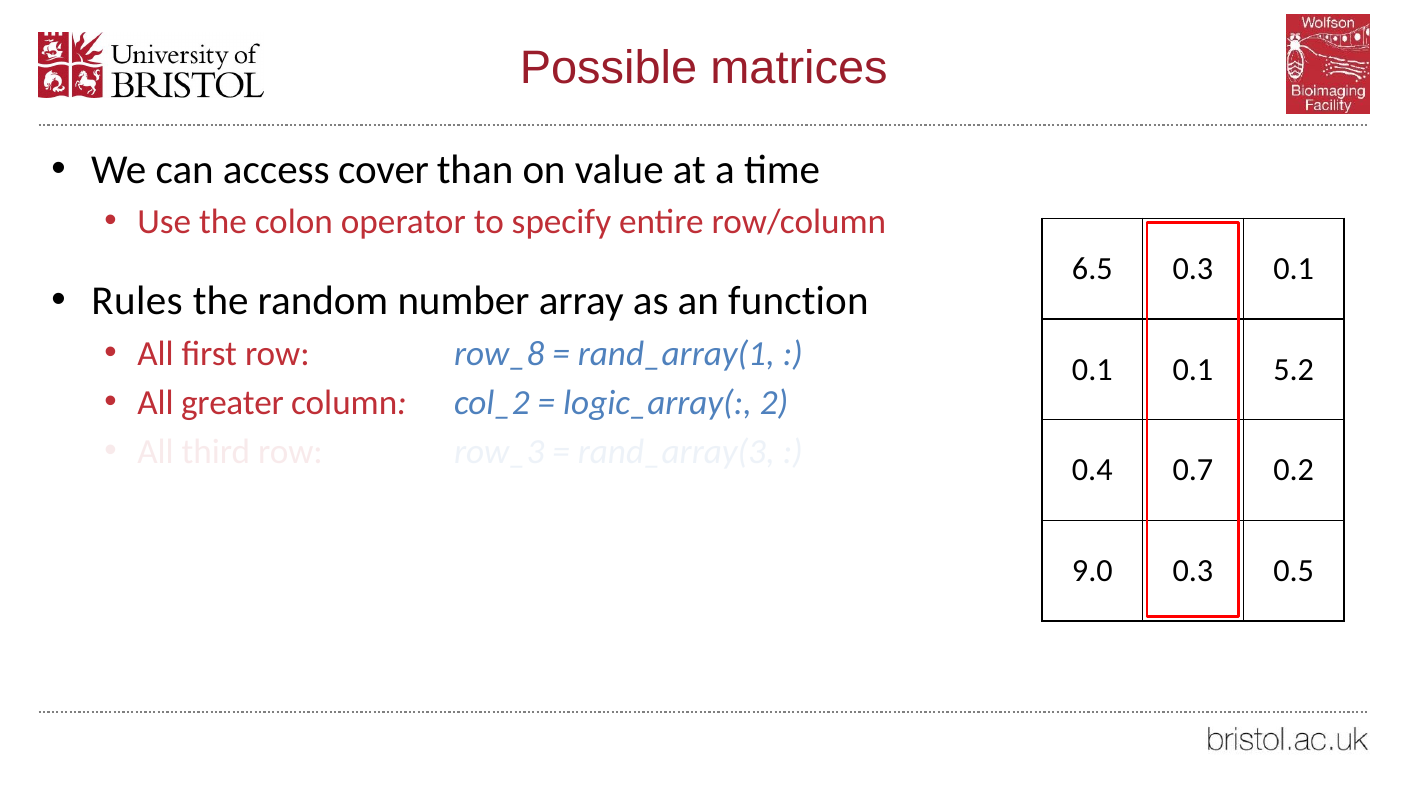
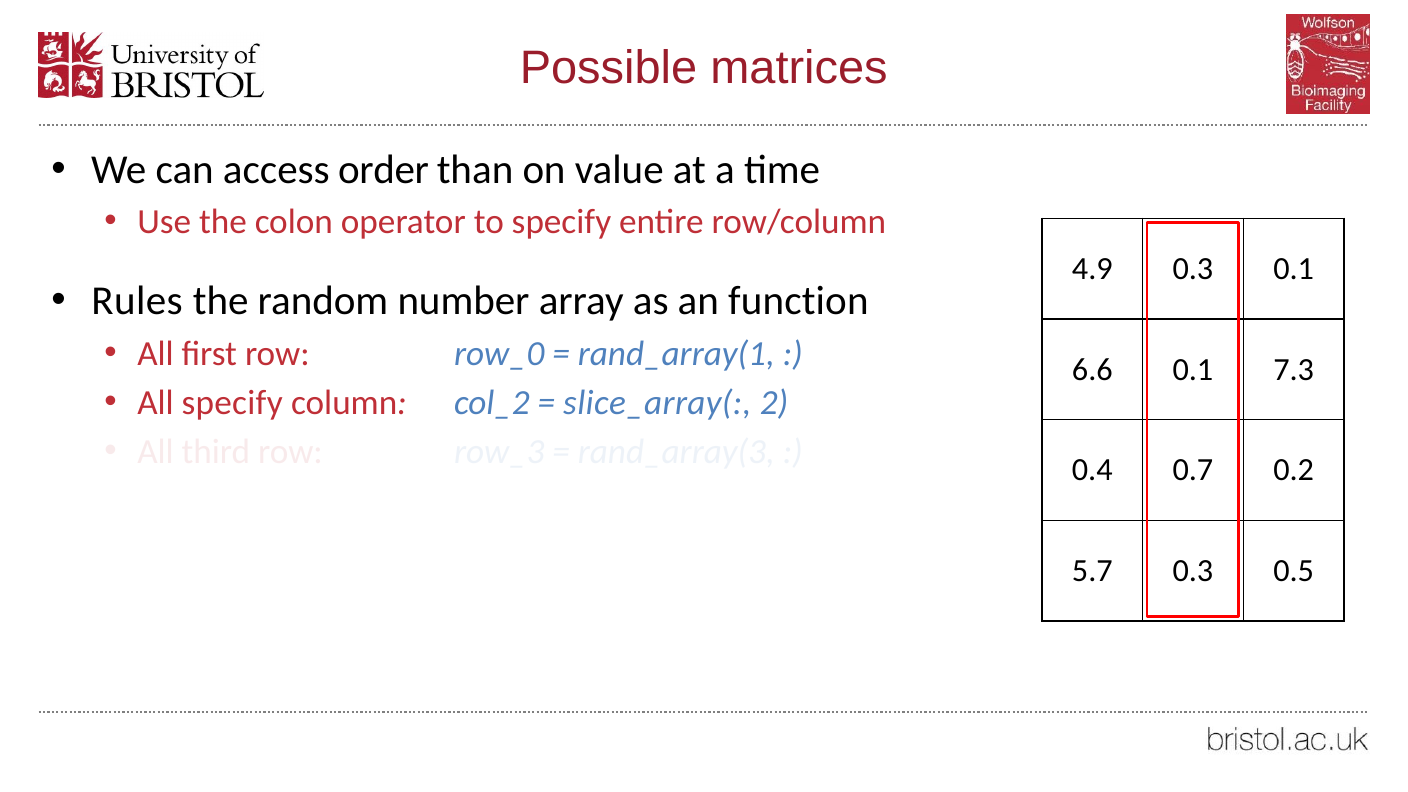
cover: cover -> order
6.5: 6.5 -> 4.9
row_8: row_8 -> row_0
0.1 at (1092, 370): 0.1 -> 6.6
5.2: 5.2 -> 7.3
All greater: greater -> specify
logic_array(: logic_array( -> slice_array(
9.0: 9.0 -> 5.7
